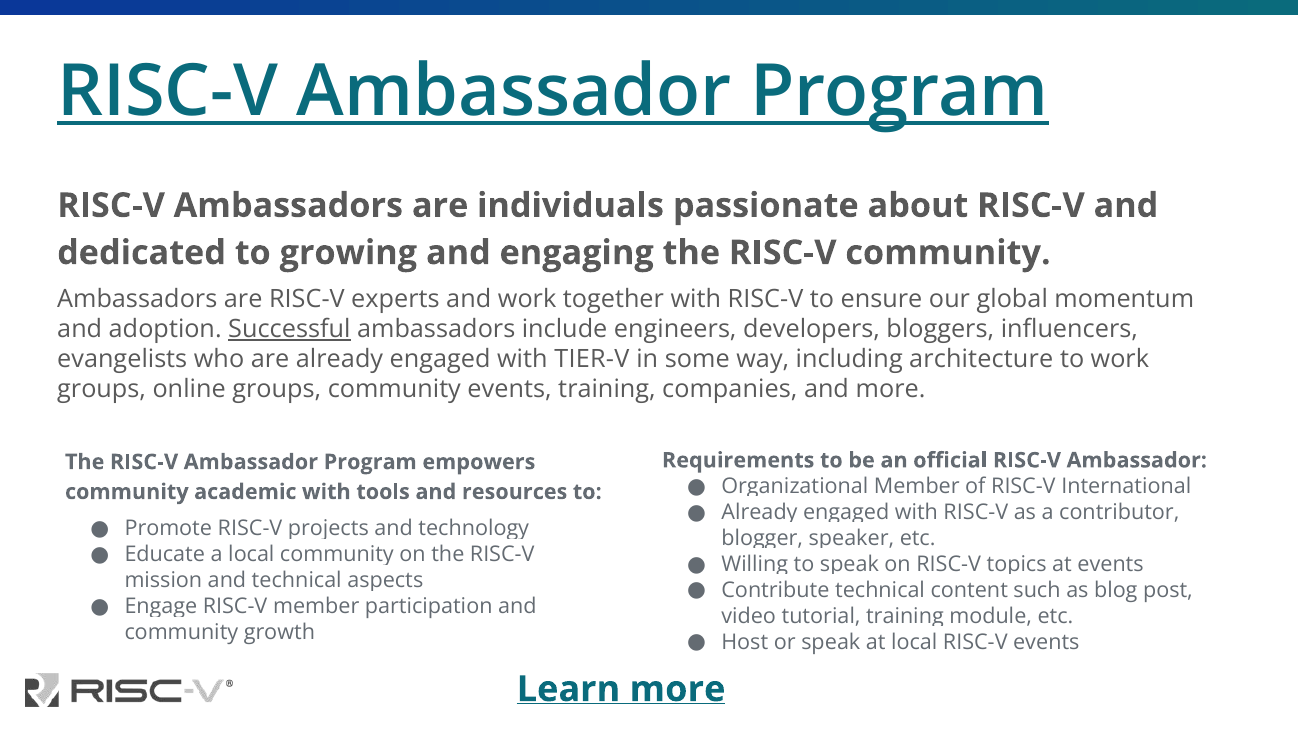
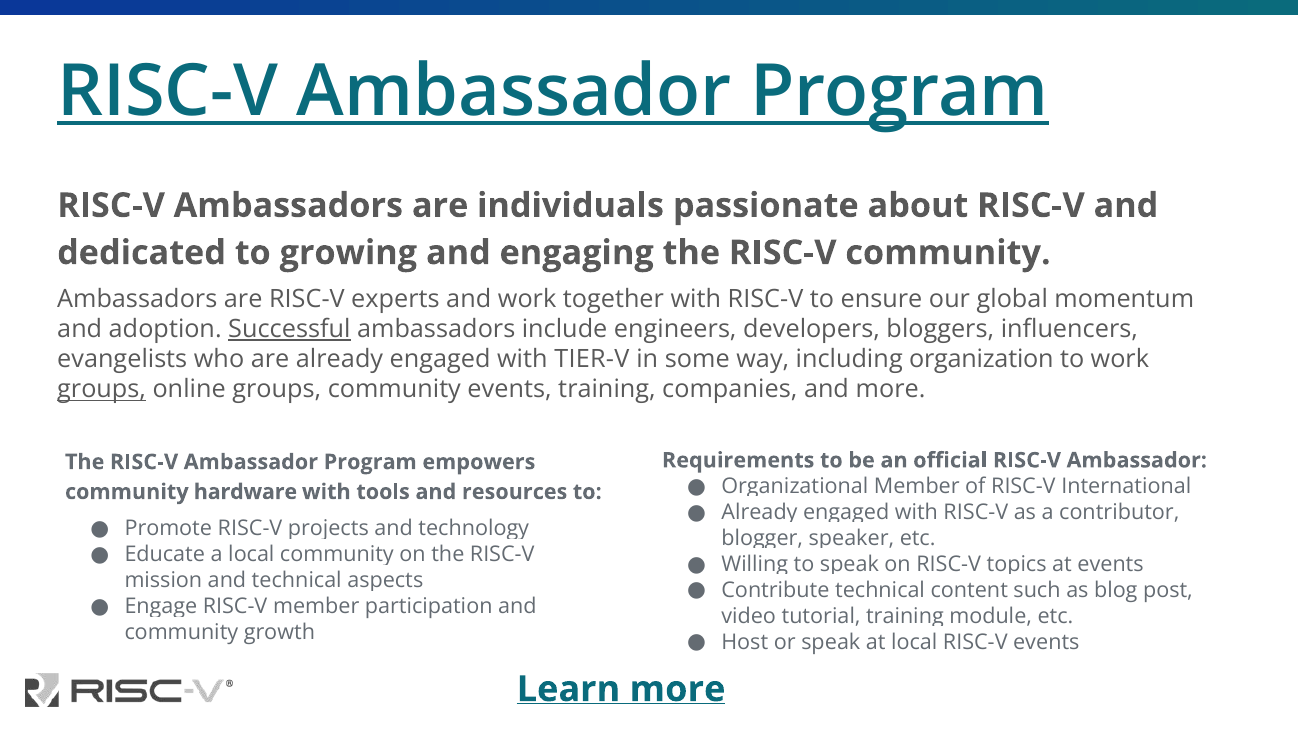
architecture: architecture -> organization
groups at (102, 390) underline: none -> present
academic: academic -> hardware
